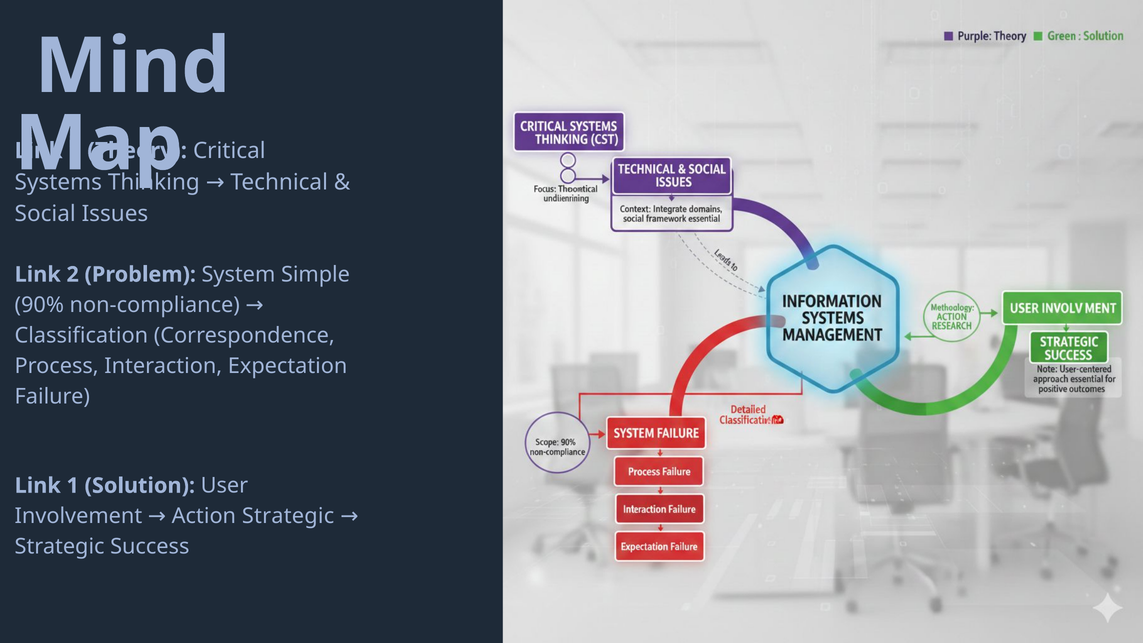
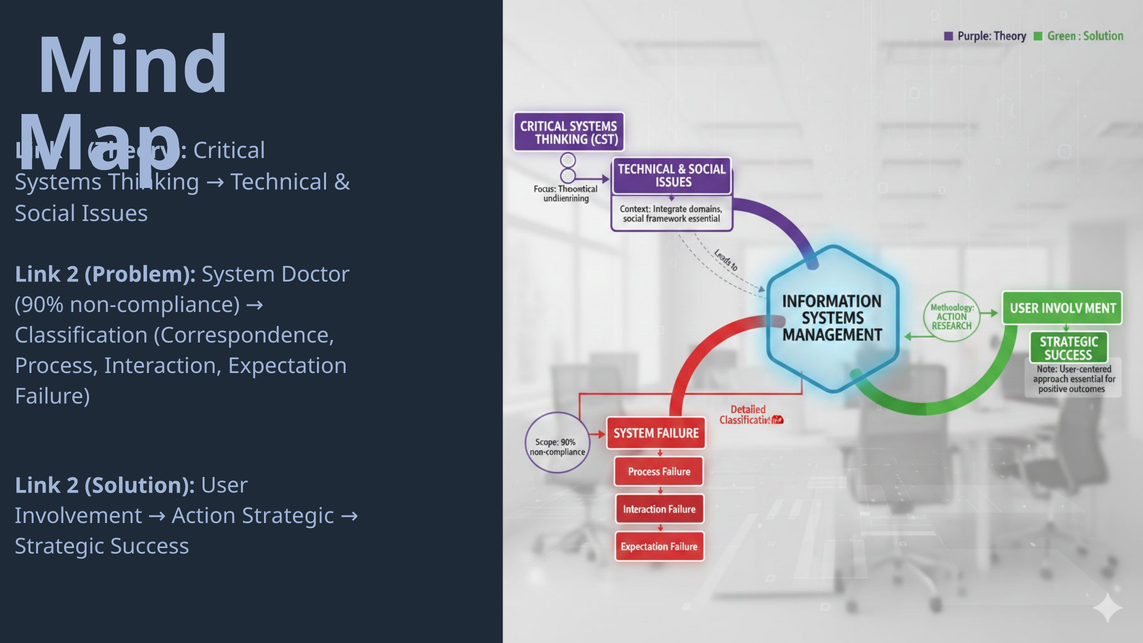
Simple: Simple -> Doctor
1 at (73, 486): 1 -> 2
